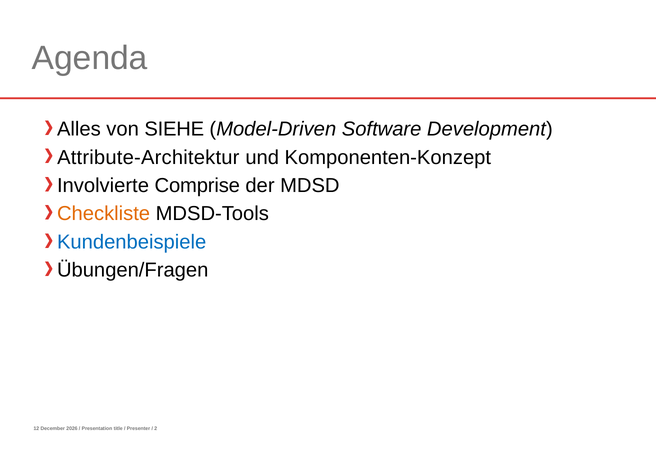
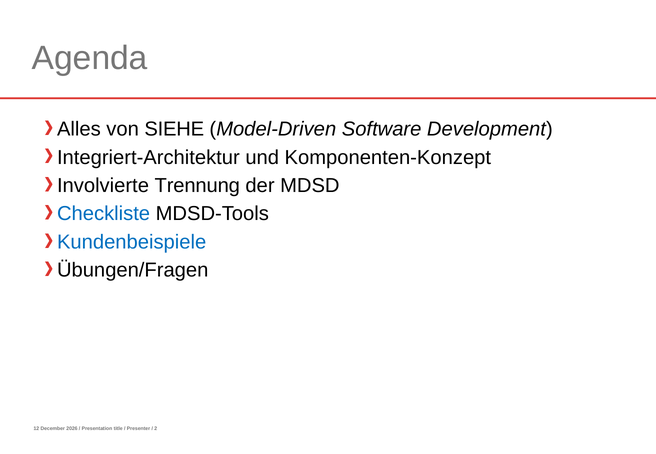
Attribute-Architektur: Attribute-Architektur -> Integriert-Architektur
Comprise: Comprise -> Trennung
Checkliste colour: orange -> blue
